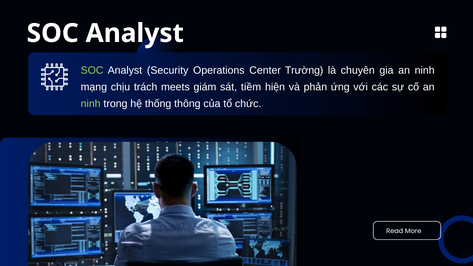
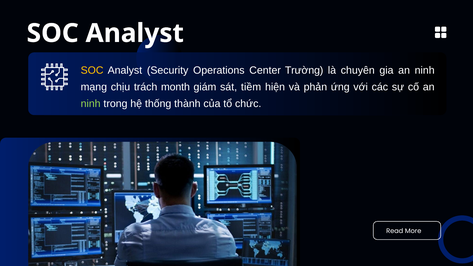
SOC at (92, 70) colour: light green -> yellow
meets: meets -> month
thông: thông -> thành
